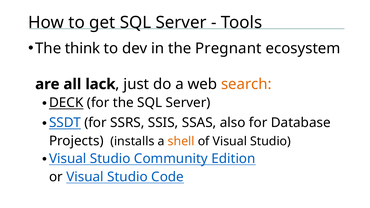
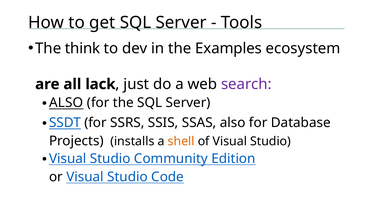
Pregnant: Pregnant -> Examples
search colour: orange -> purple
DECK at (66, 103): DECK -> ALSO
